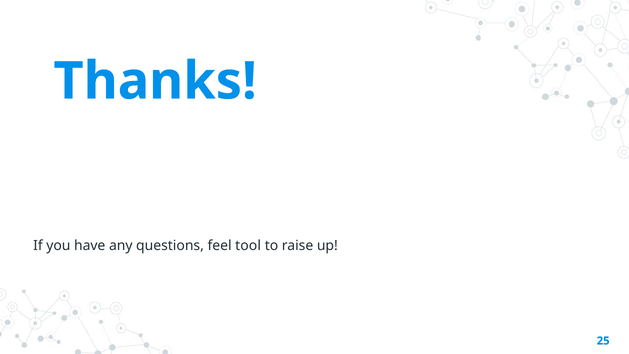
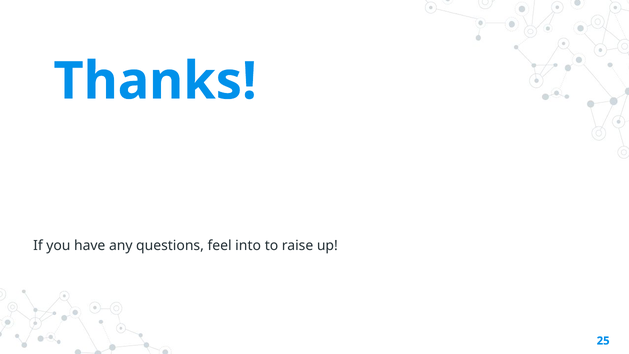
tool: tool -> into
